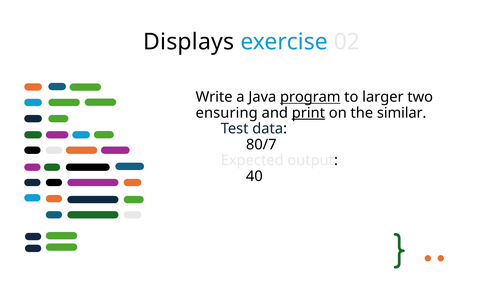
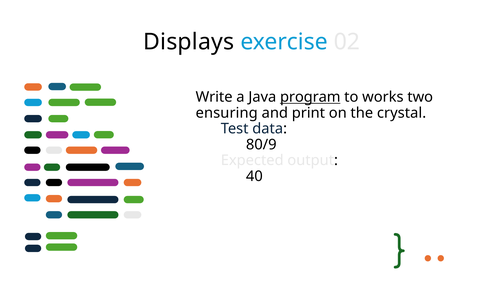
larger: larger -> works
print underline: present -> none
similar: similar -> crystal
80/7: 80/7 -> 80/9
